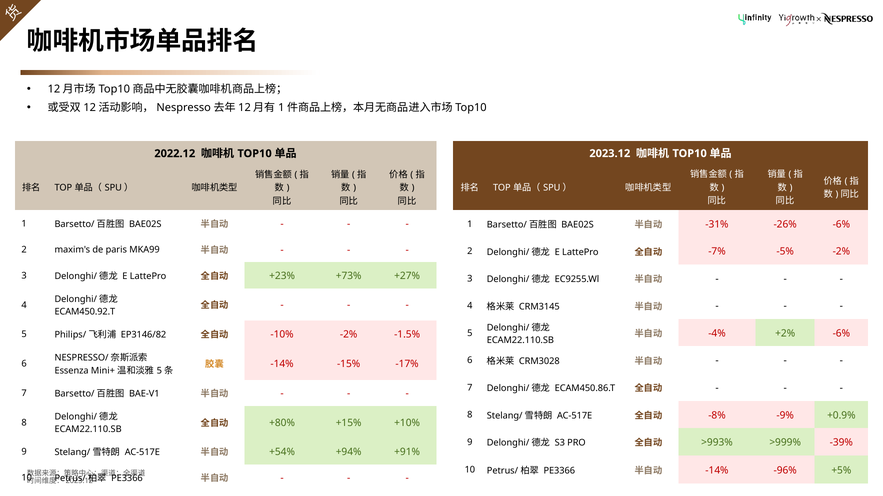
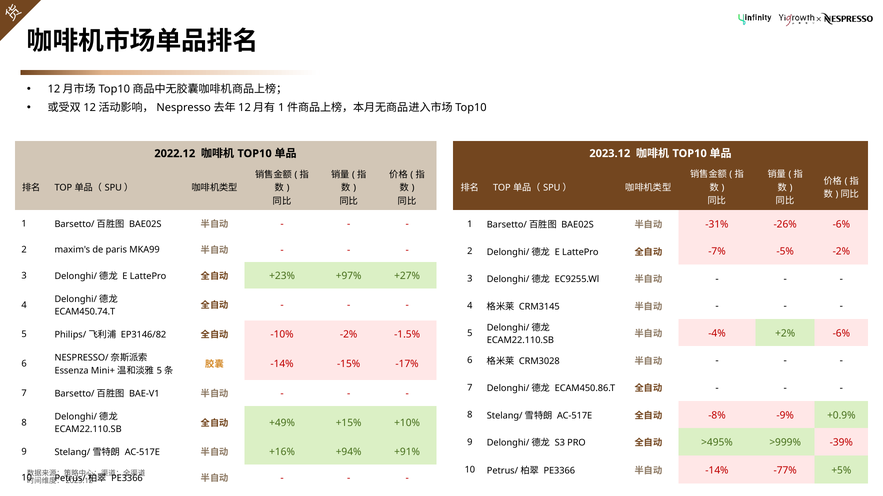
+73%: +73% -> +97%
ECAM450.92.T: ECAM450.92.T -> ECAM450.74.T
+80%: +80% -> +49%
>993%: >993% -> >495%
+54%: +54% -> +16%
-96%: -96% -> -77%
